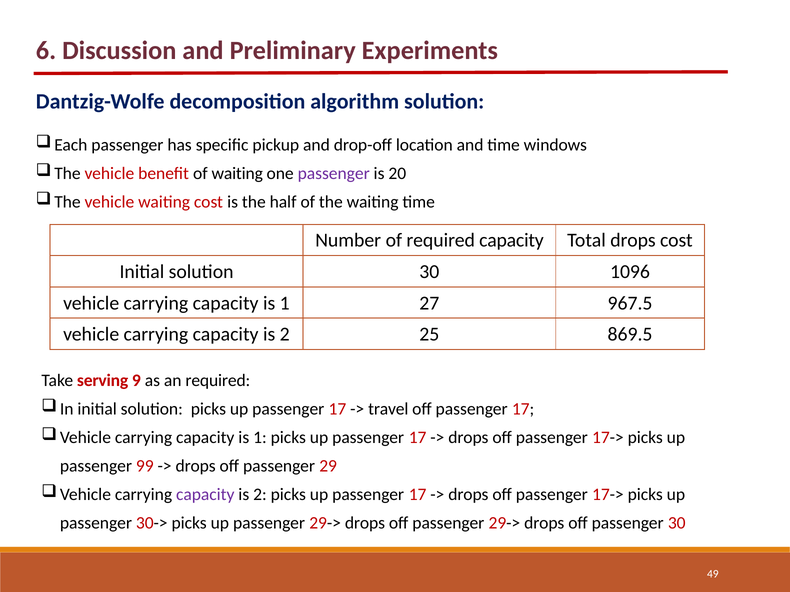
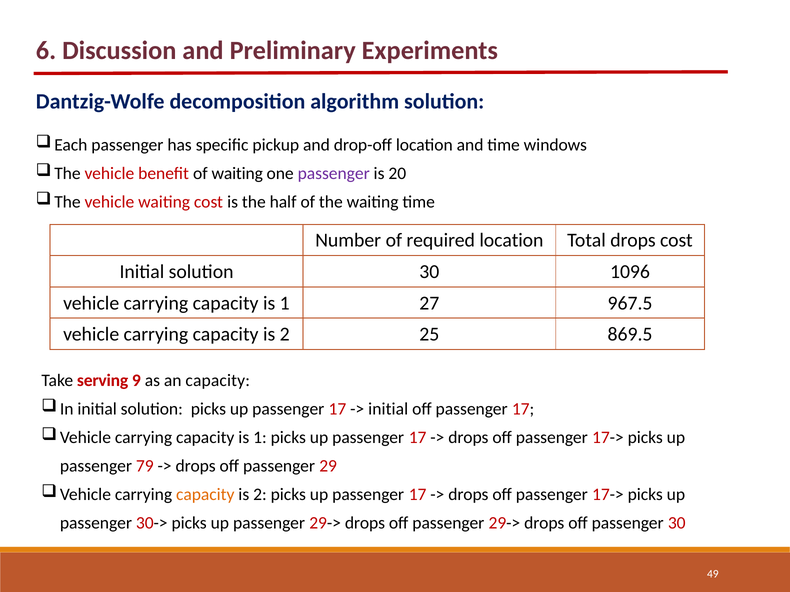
required capacity: capacity -> location
an required: required -> capacity
travel at (388, 409): travel -> initial
99: 99 -> 79
capacity at (205, 495) colour: purple -> orange
